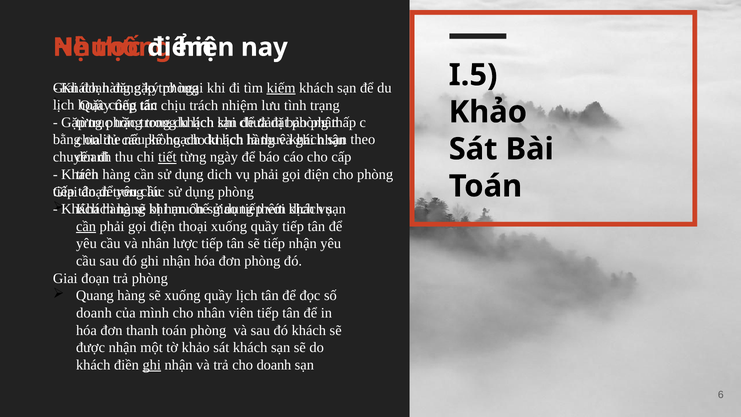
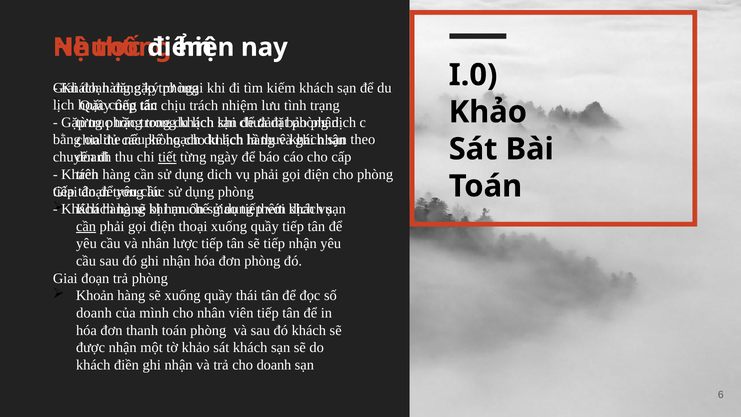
I.5: I.5 -> I.0
kiếm underline: present -> none
thấp at (344, 122): thấp -> dịch
Quang: Quang -> Khoản
quầy lịch: lịch -> thái
ghi at (152, 365) underline: present -> none
